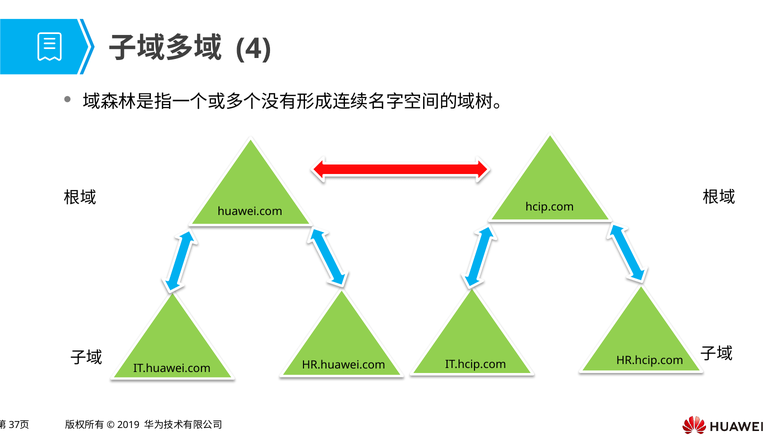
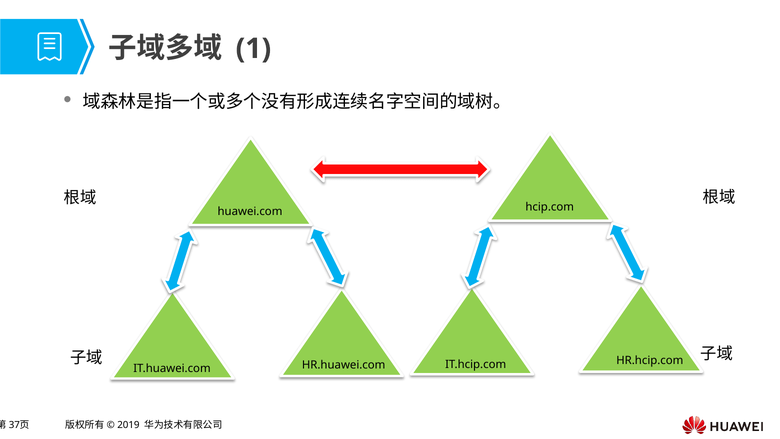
4: 4 -> 1
